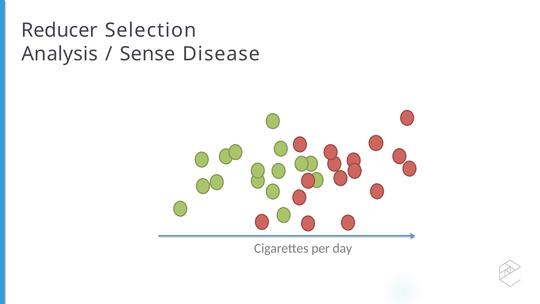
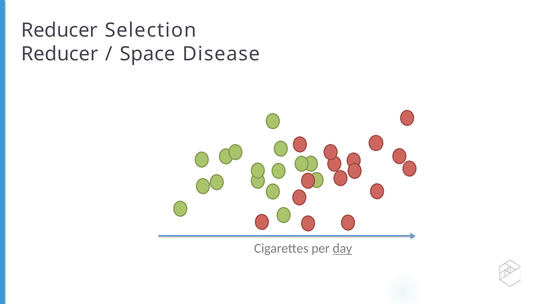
Analysis at (60, 54): Analysis -> Reducer
Sense: Sense -> Space
day underline: none -> present
